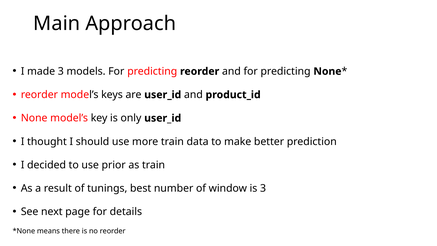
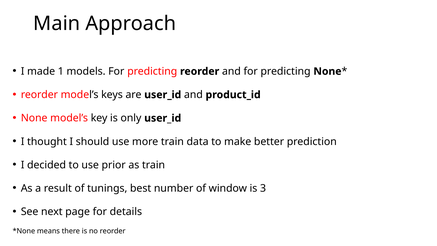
made 3: 3 -> 1
